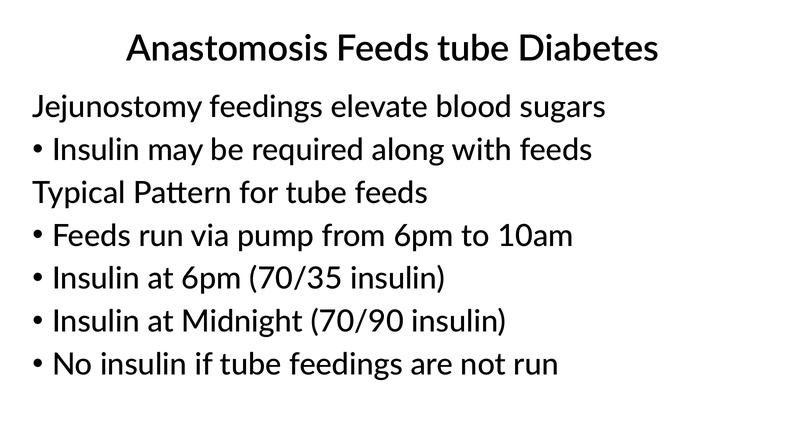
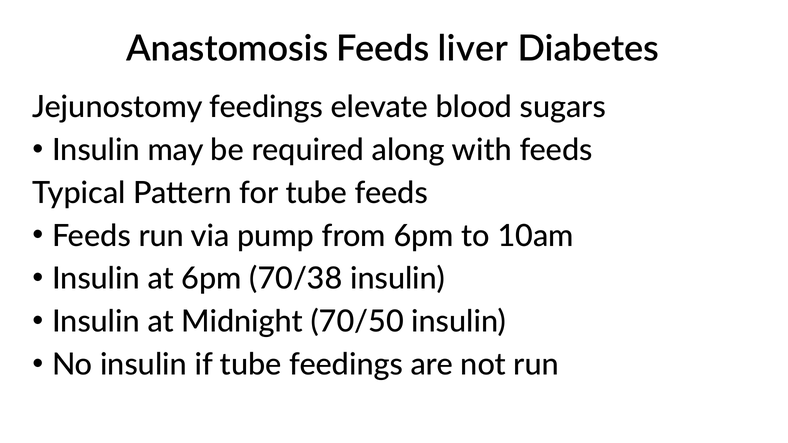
Feeds tube: tube -> liver
70/35: 70/35 -> 70/38
70/90: 70/90 -> 70/50
